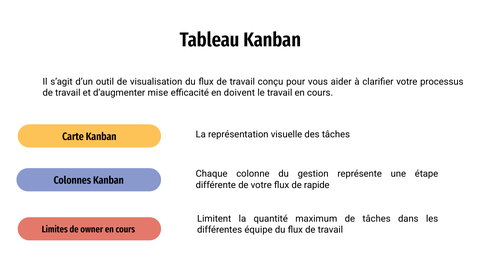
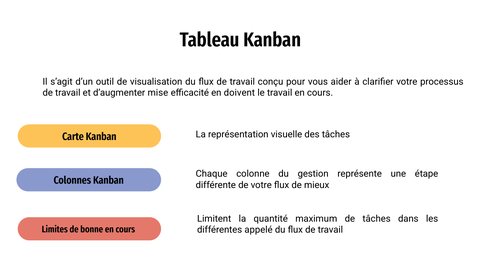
rapide: rapide -> mieux
owner: owner -> bonne
équipe: équipe -> appelé
